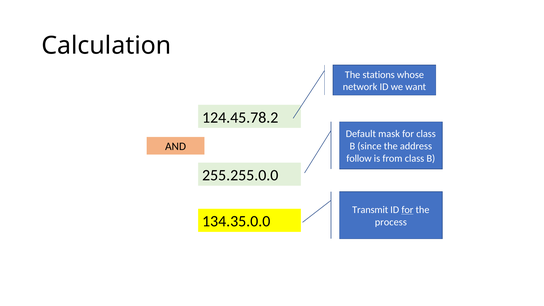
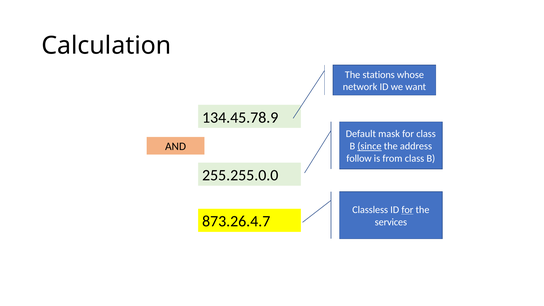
124.45.78.2: 124.45.78.2 -> 134.45.78.9
since underline: none -> present
Transmit: Transmit -> Classless
134.35.0.0: 134.35.0.0 -> 873.26.4.7
process: process -> services
